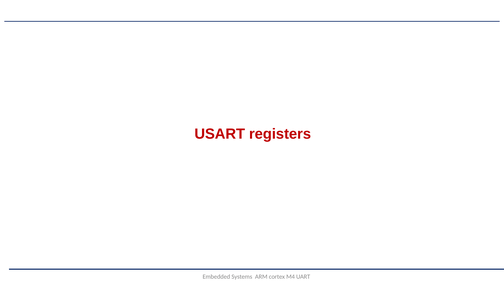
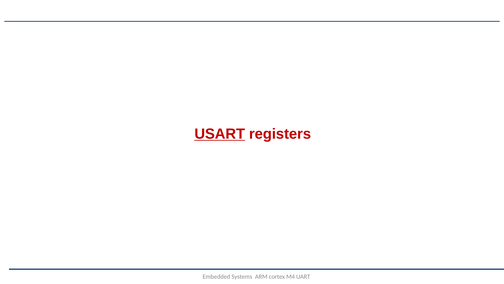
USART underline: none -> present
